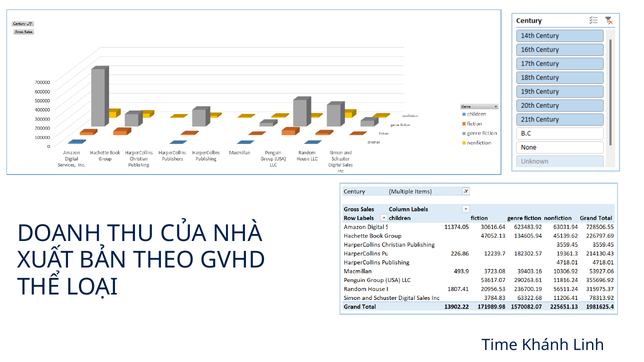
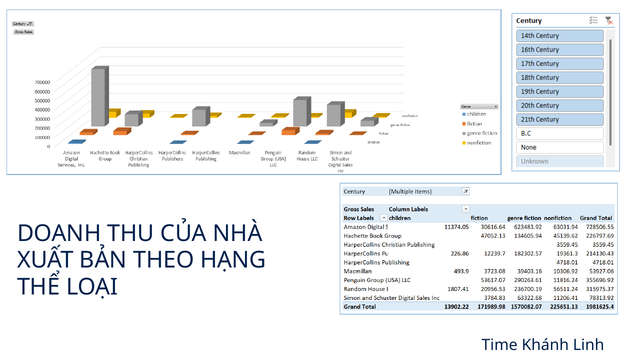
GVHD: GVHD -> HẠNG
